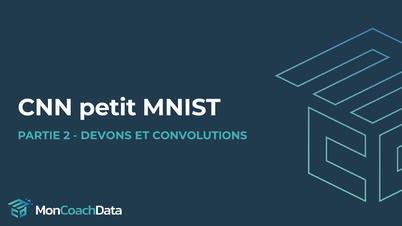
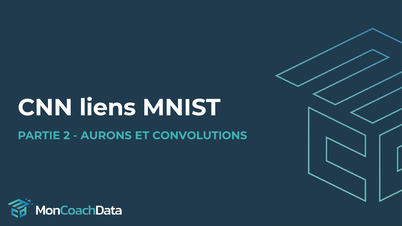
petit: petit -> liens
DEVONS: DEVONS -> AURONS
